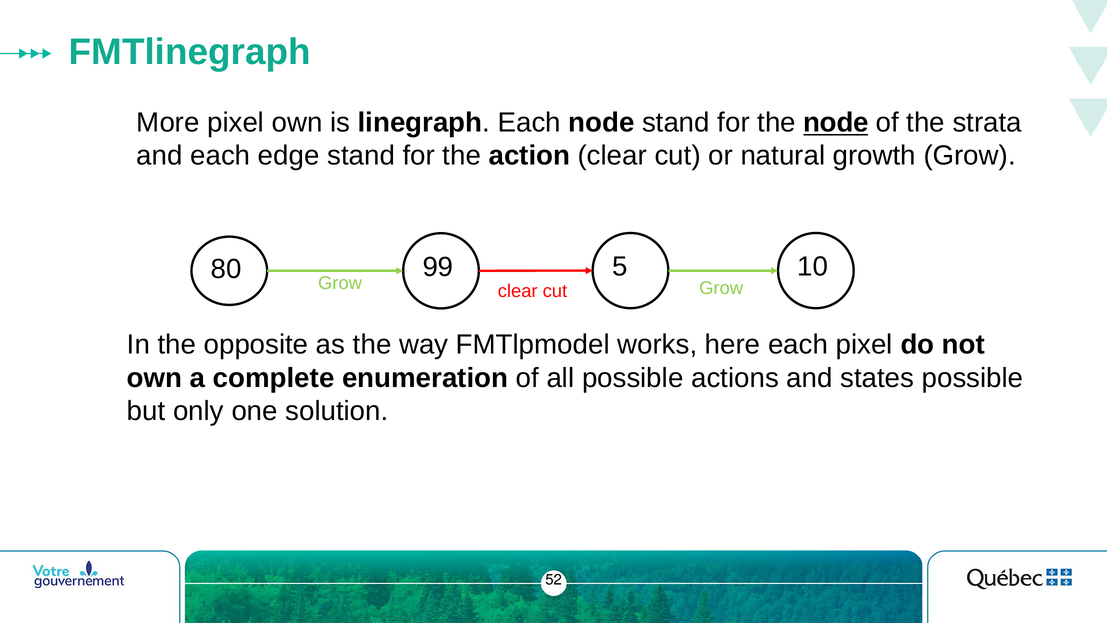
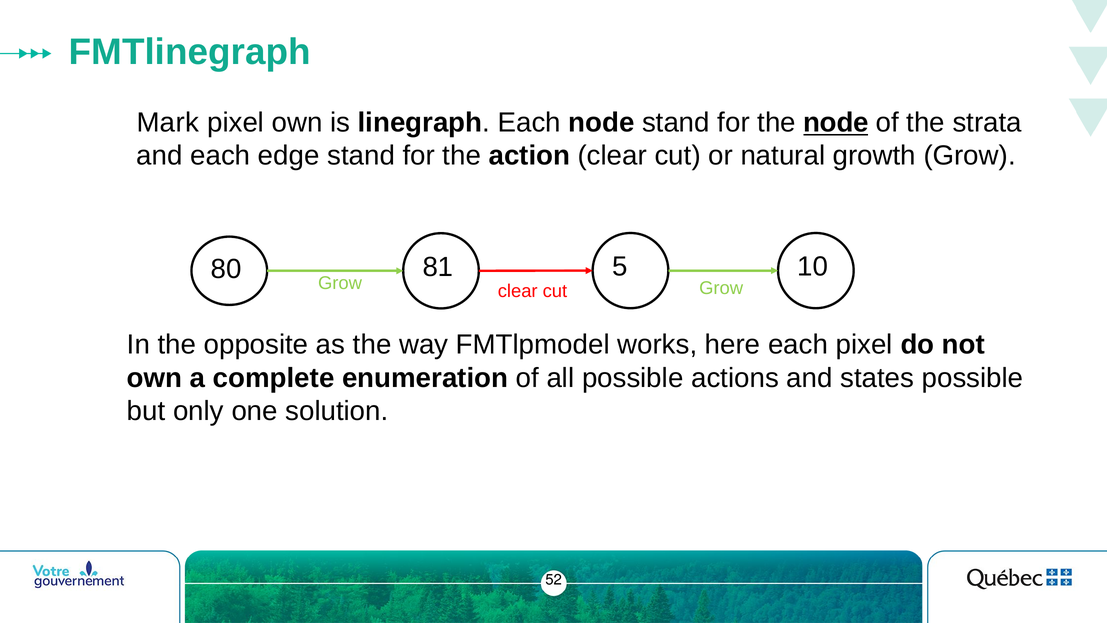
More: More -> Mark
99: 99 -> 81
